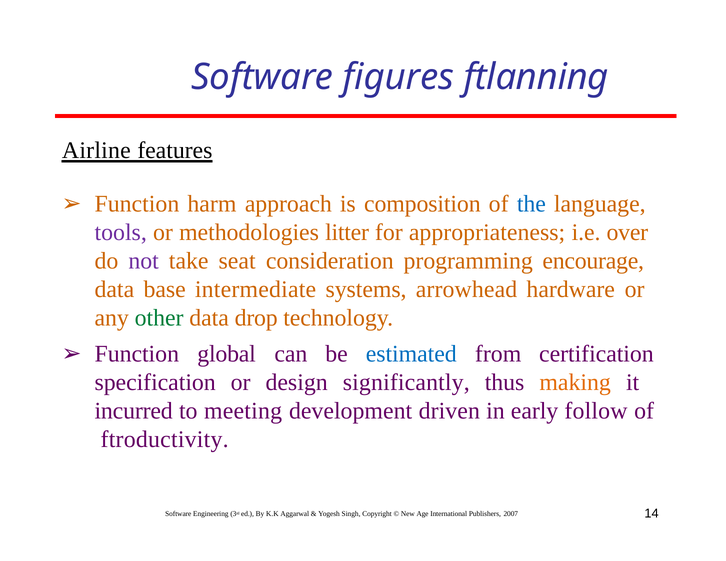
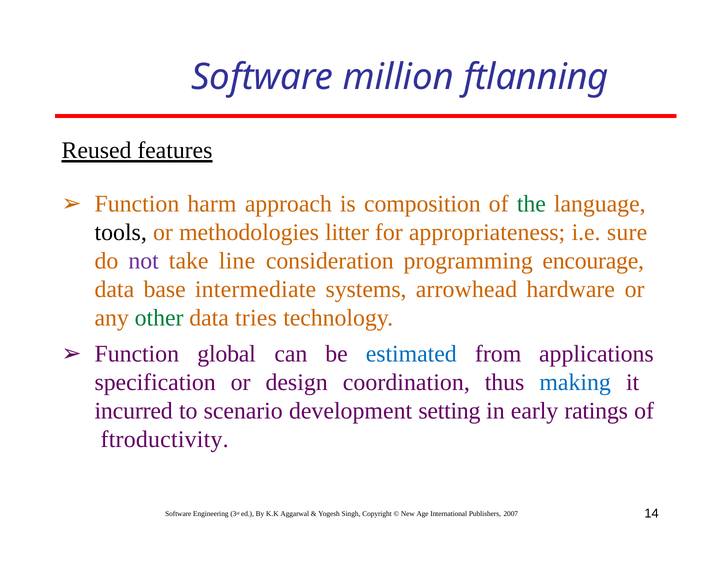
figures: figures -> million
Airline: Airline -> Reused
the colour: blue -> green
tools colour: purple -> black
over: over -> sure
seat: seat -> line
drop: drop -> tries
certification: certification -> applications
significantly: significantly -> coordination
making colour: orange -> blue
meeting: meeting -> scenario
driven: driven -> setting
follow: follow -> ratings
